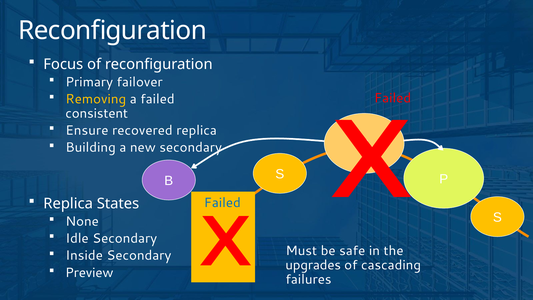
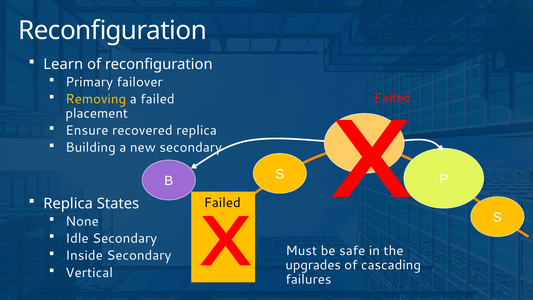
Focus: Focus -> Learn
consistent: consistent -> placement
Failed at (222, 203) colour: blue -> black
Preview: Preview -> Vertical
